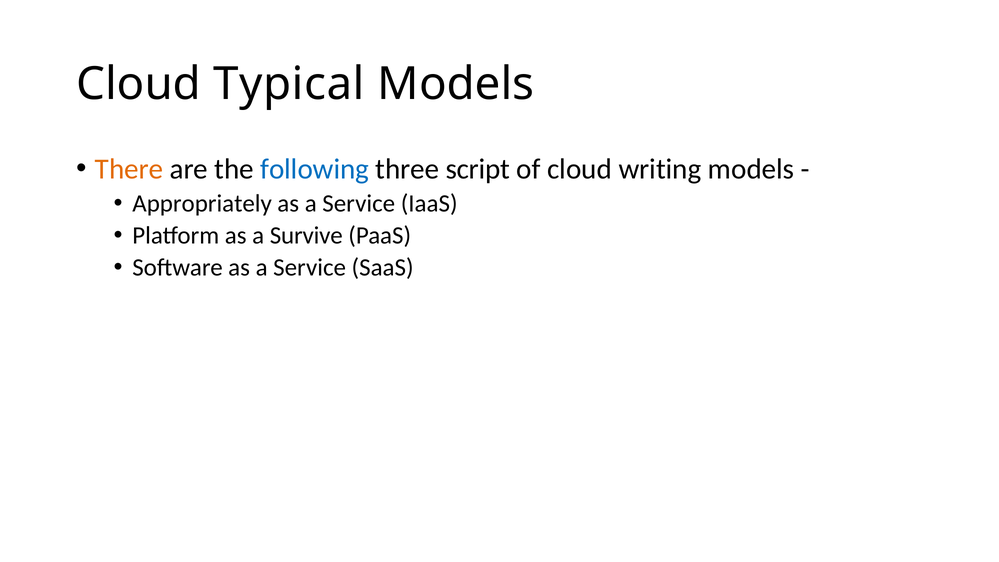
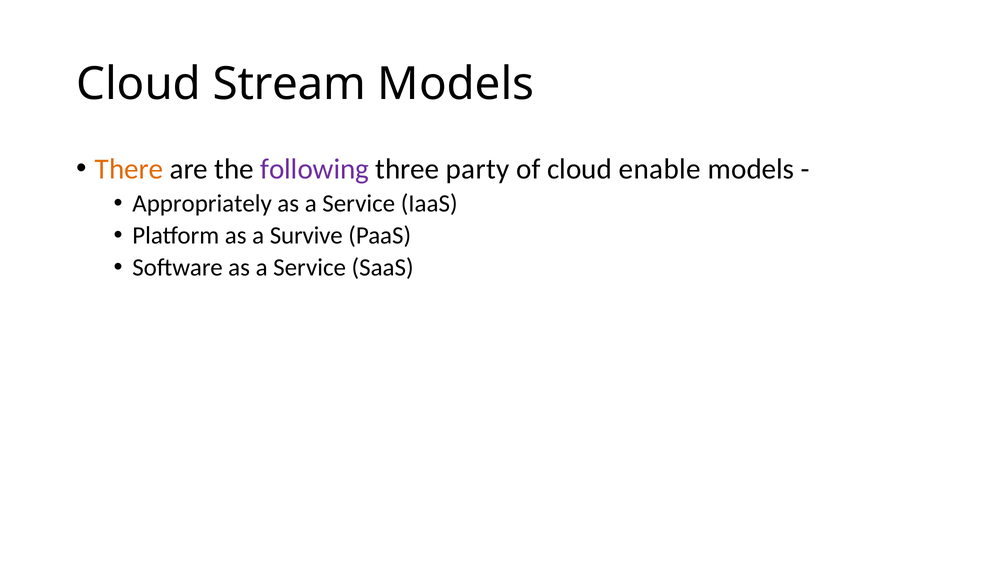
Typical: Typical -> Stream
following colour: blue -> purple
script: script -> party
writing: writing -> enable
